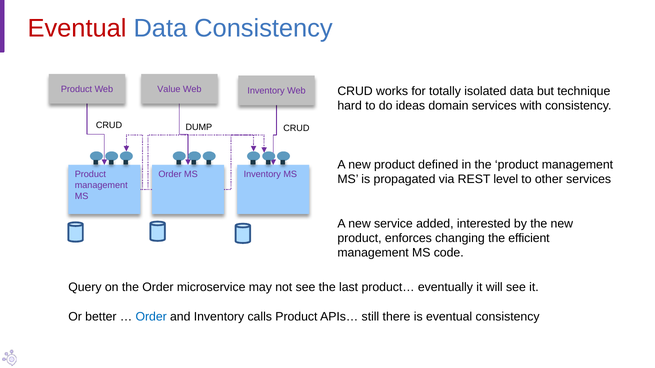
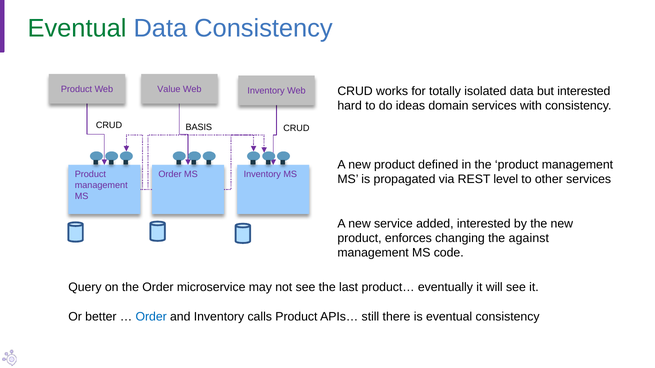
Eventual at (77, 29) colour: red -> green
but technique: technique -> interested
DUMP: DUMP -> BASIS
efficient: efficient -> against
